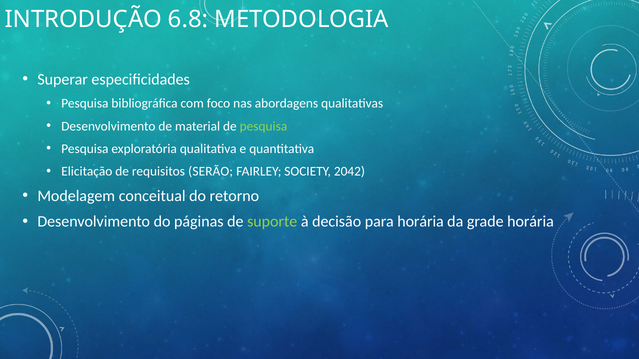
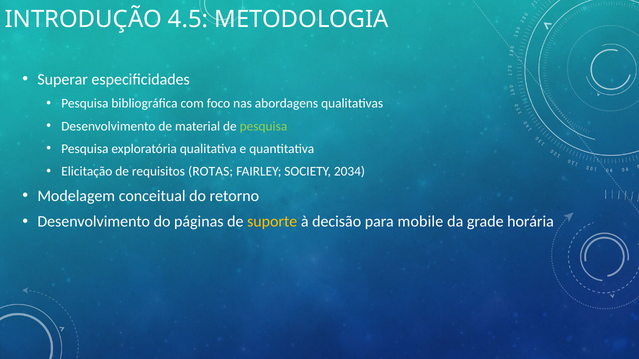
6.8: 6.8 -> 4.5
SERÃO: SERÃO -> ROTAS
2042: 2042 -> 2034
suporte colour: light green -> yellow
para horária: horária -> mobile
